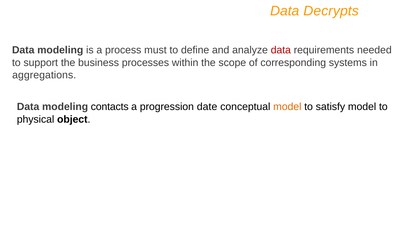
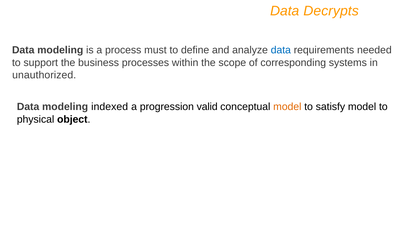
data at (281, 50) colour: red -> blue
aggregations: aggregations -> unauthorized
contacts: contacts -> indexed
date: date -> valid
